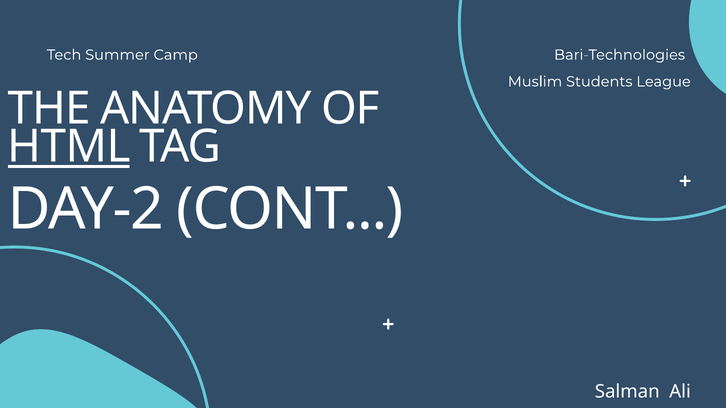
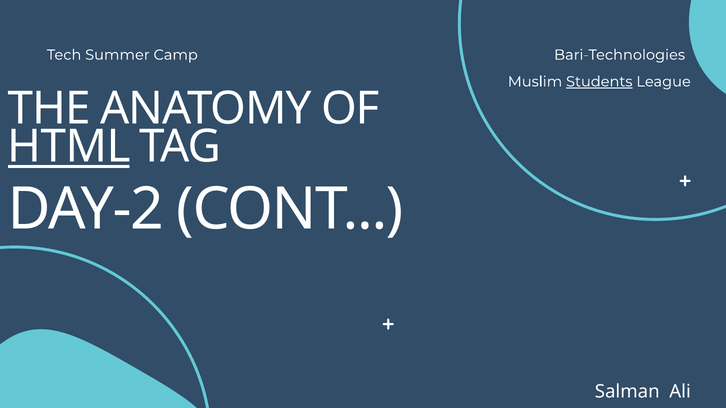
Students underline: none -> present
